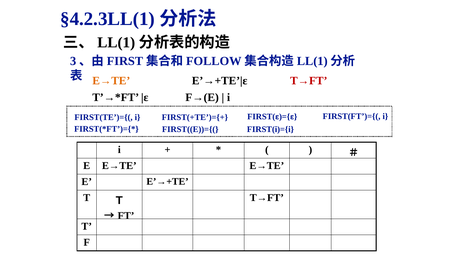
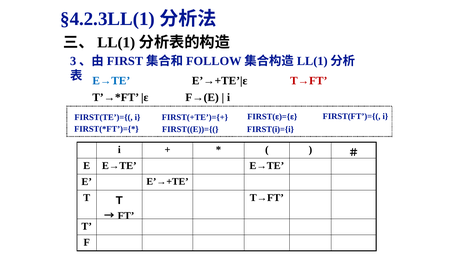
E→TE at (111, 81) colour: orange -> blue
